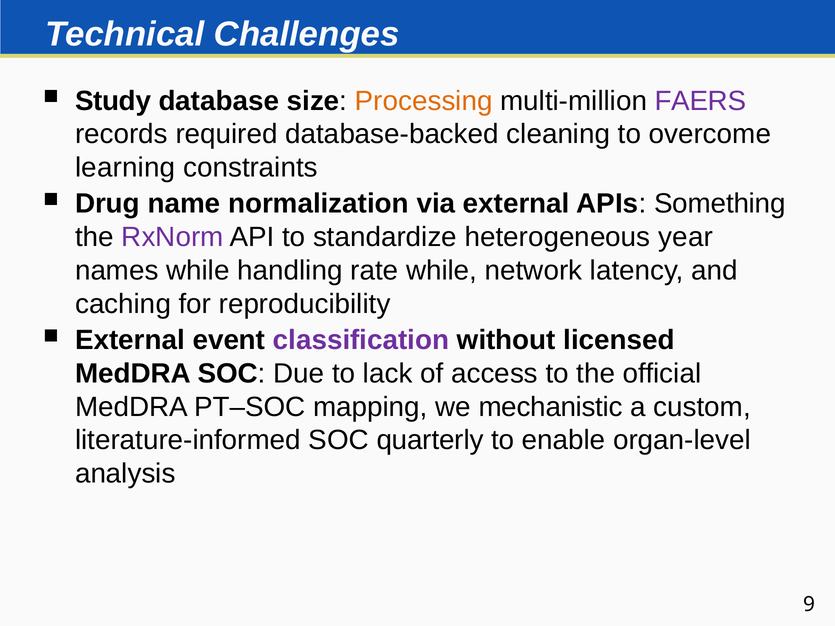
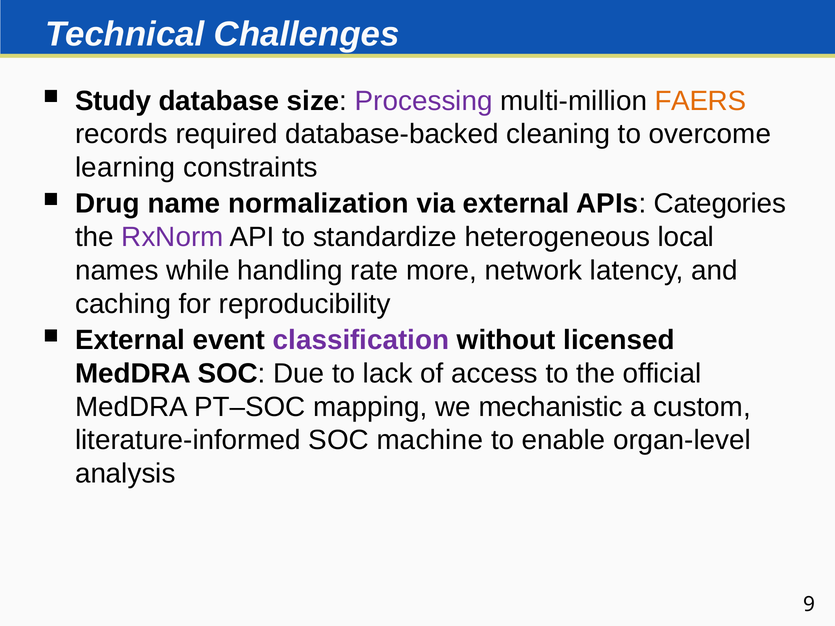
Processing colour: orange -> purple
FAERS colour: purple -> orange
Something: Something -> Categories
year: year -> local
rate while: while -> more
quarterly: quarterly -> machine
